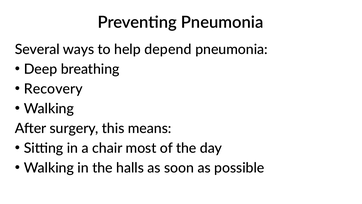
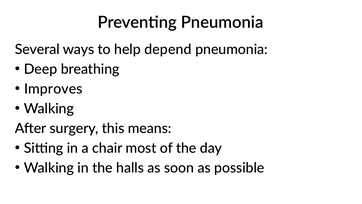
Recovery: Recovery -> Improves
